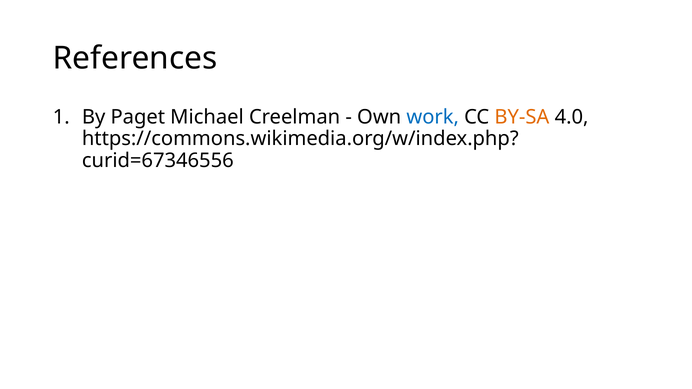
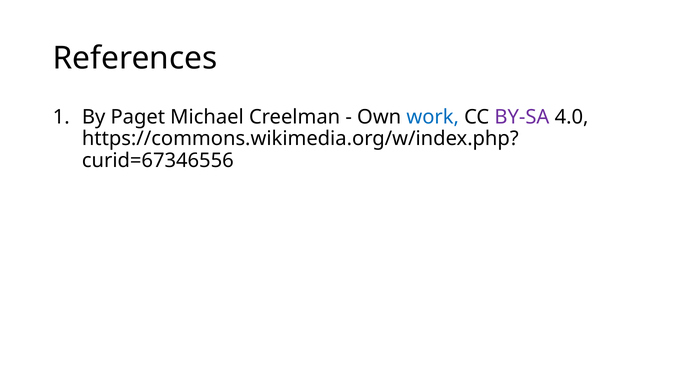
BY-SA colour: orange -> purple
